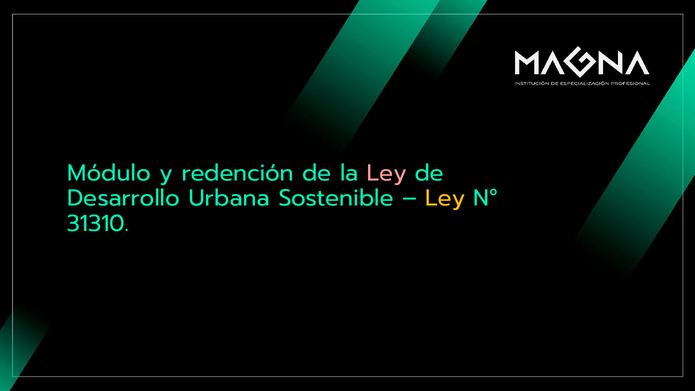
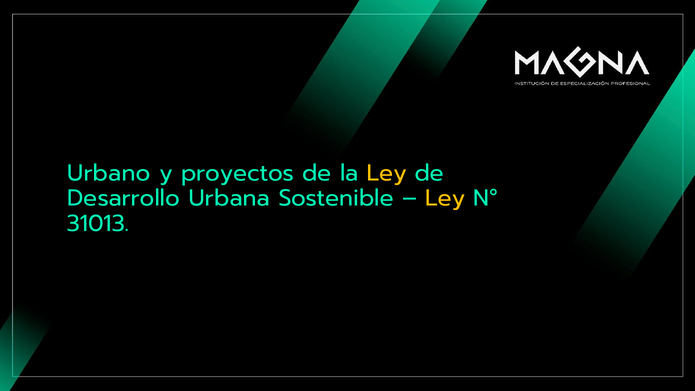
Módulo: Módulo -> Urbano
redención: redención -> proyectos
Ley at (387, 173) colour: pink -> yellow
31310: 31310 -> 31013
